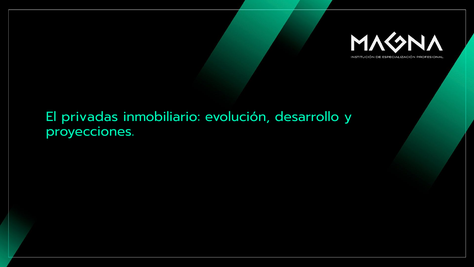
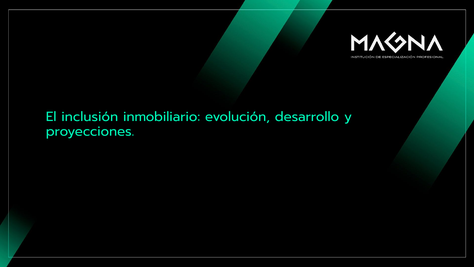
privadas: privadas -> inclusión
